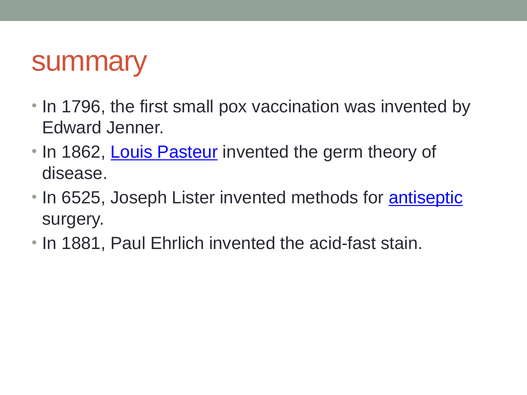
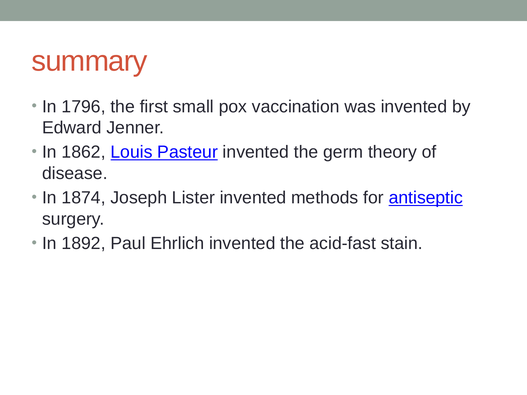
6525: 6525 -> 1874
1881: 1881 -> 1892
